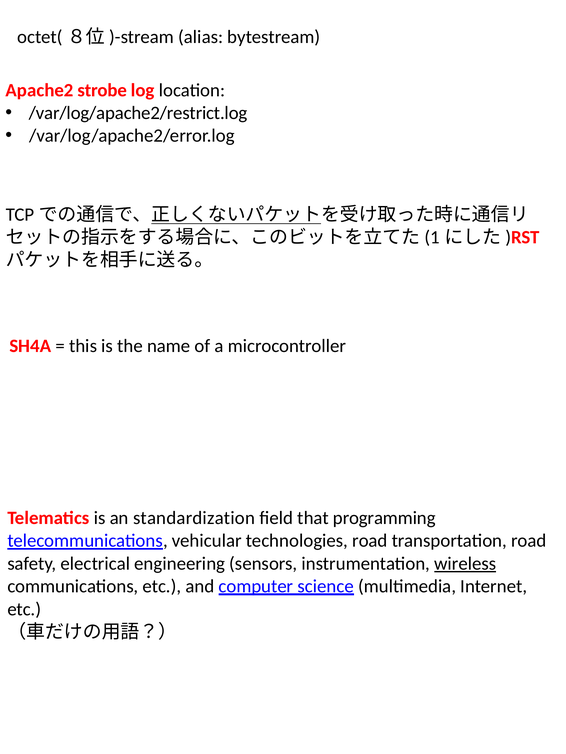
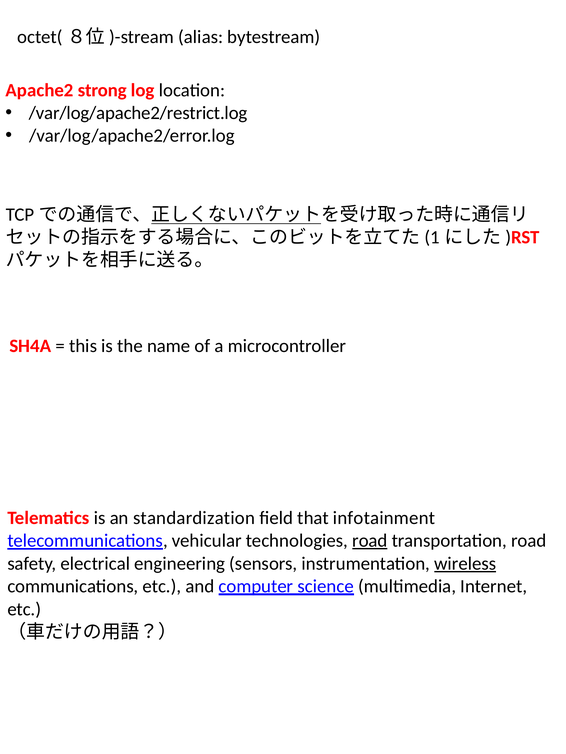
strobe: strobe -> strong
programming: programming -> infotainment
road at (370, 541) underline: none -> present
